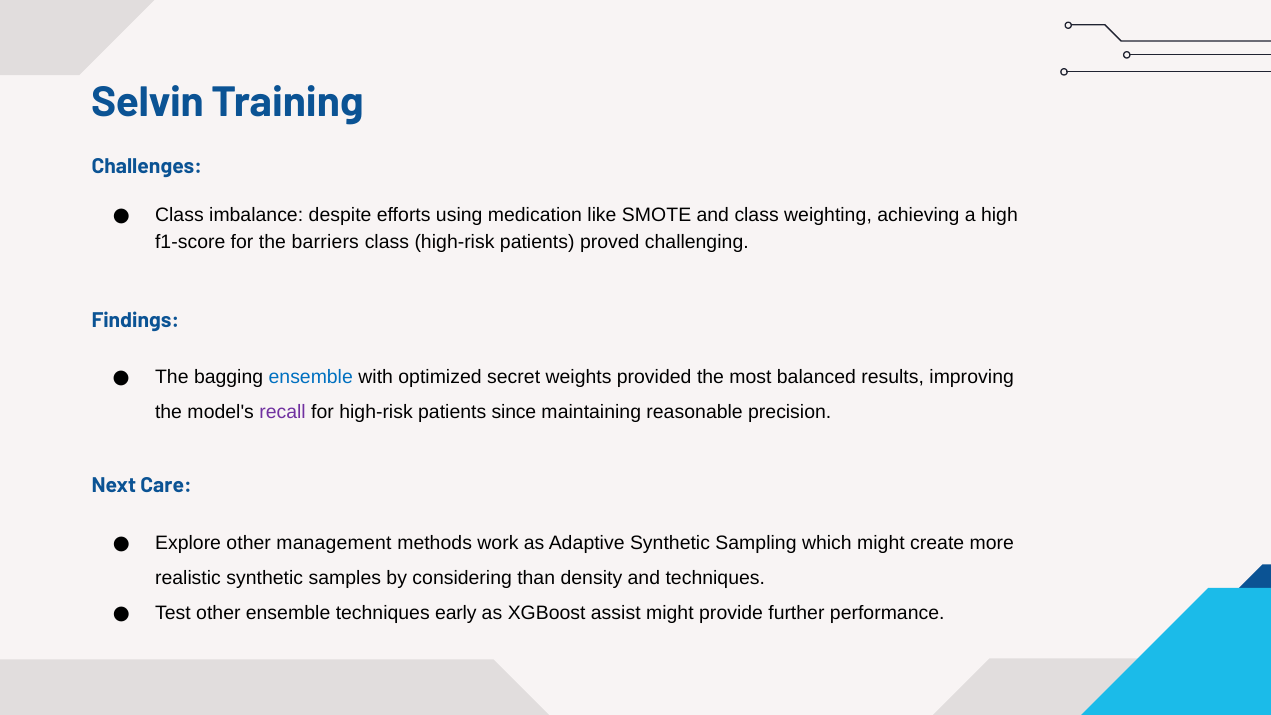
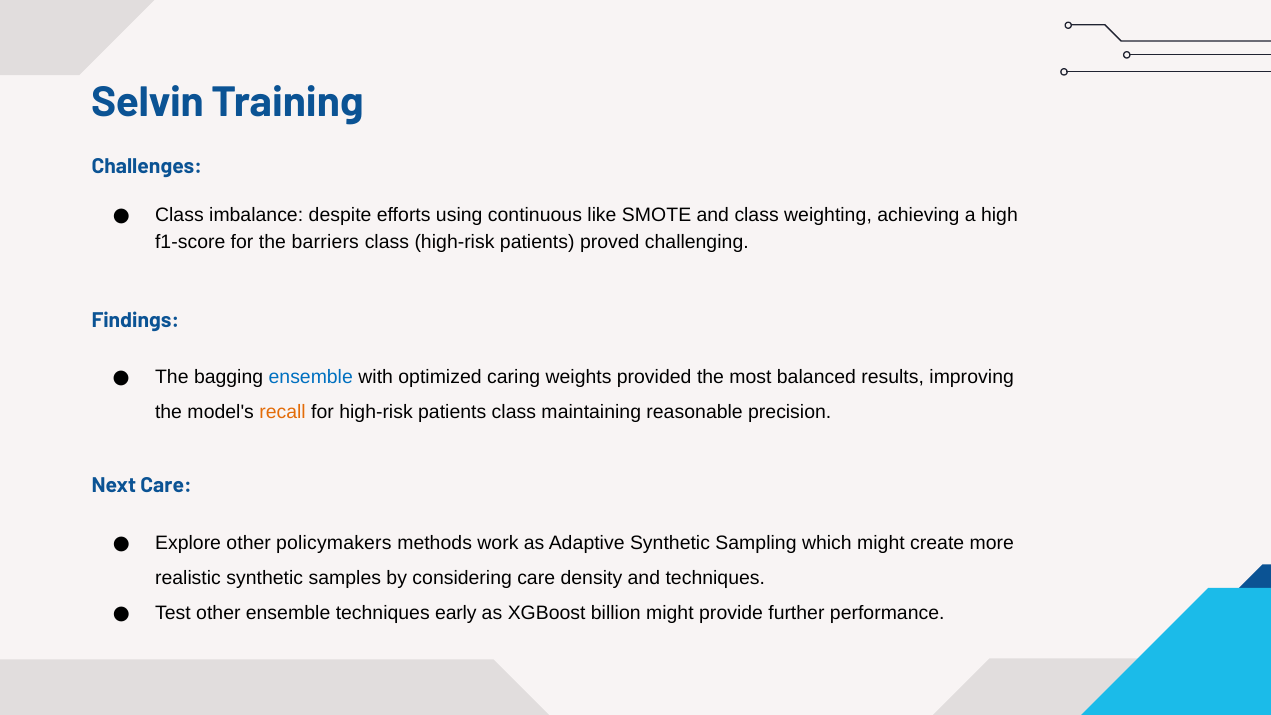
medication: medication -> continuous
secret: secret -> caring
recall colour: purple -> orange
patients since: since -> class
management: management -> policymakers
considering than: than -> care
assist: assist -> billion
